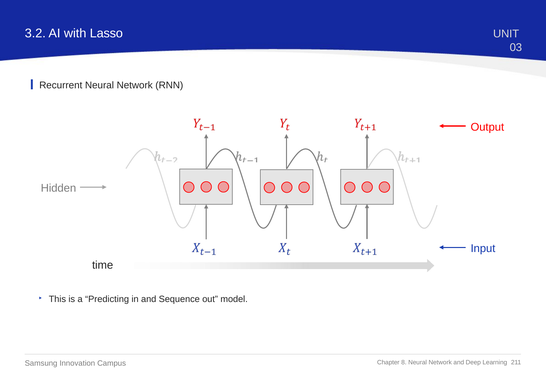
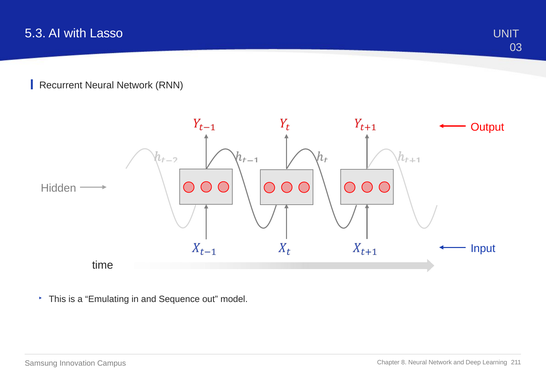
3.2: 3.2 -> 5.3
Predicting: Predicting -> Emulating
